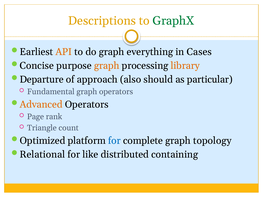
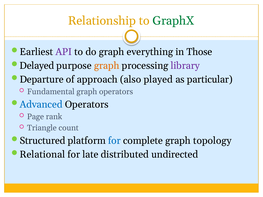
Descriptions: Descriptions -> Relationship
API colour: orange -> purple
Cases: Cases -> Those
Concise: Concise -> Delayed
library colour: orange -> purple
should: should -> played
Advanced colour: orange -> blue
Optimized: Optimized -> Structured
like: like -> late
containing: containing -> undirected
